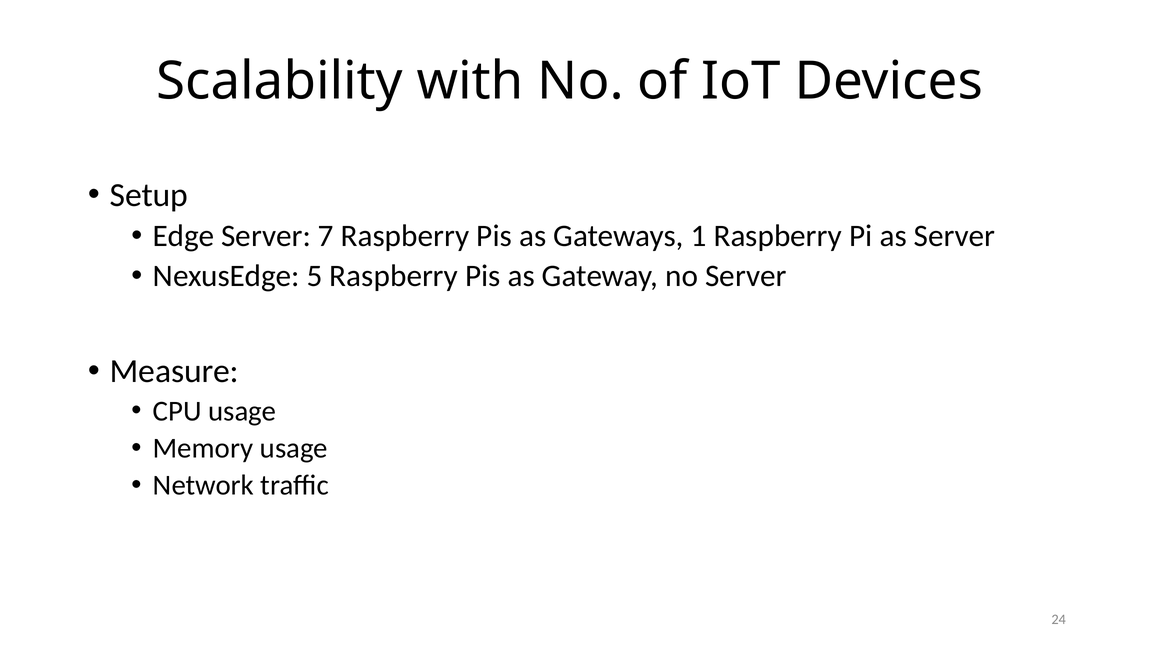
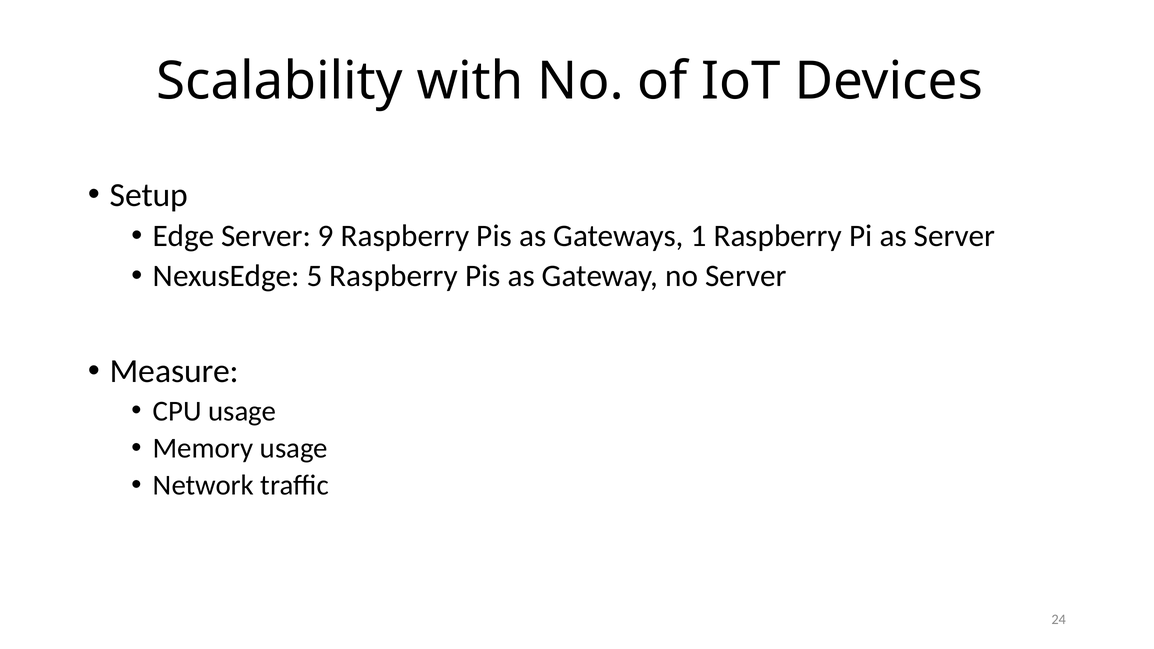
7: 7 -> 9
